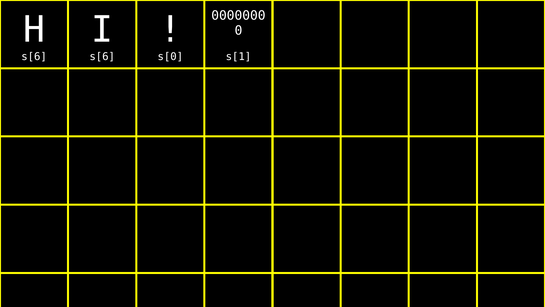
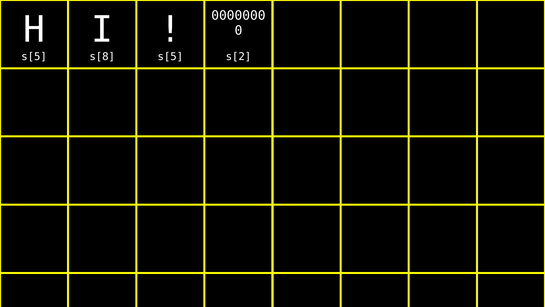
s[6 at (34, 57): s[6 -> s[5
s[6 at (102, 57): s[6 -> s[8
s[0 at (170, 57): s[0 -> s[5
s[1: s[1 -> s[2
